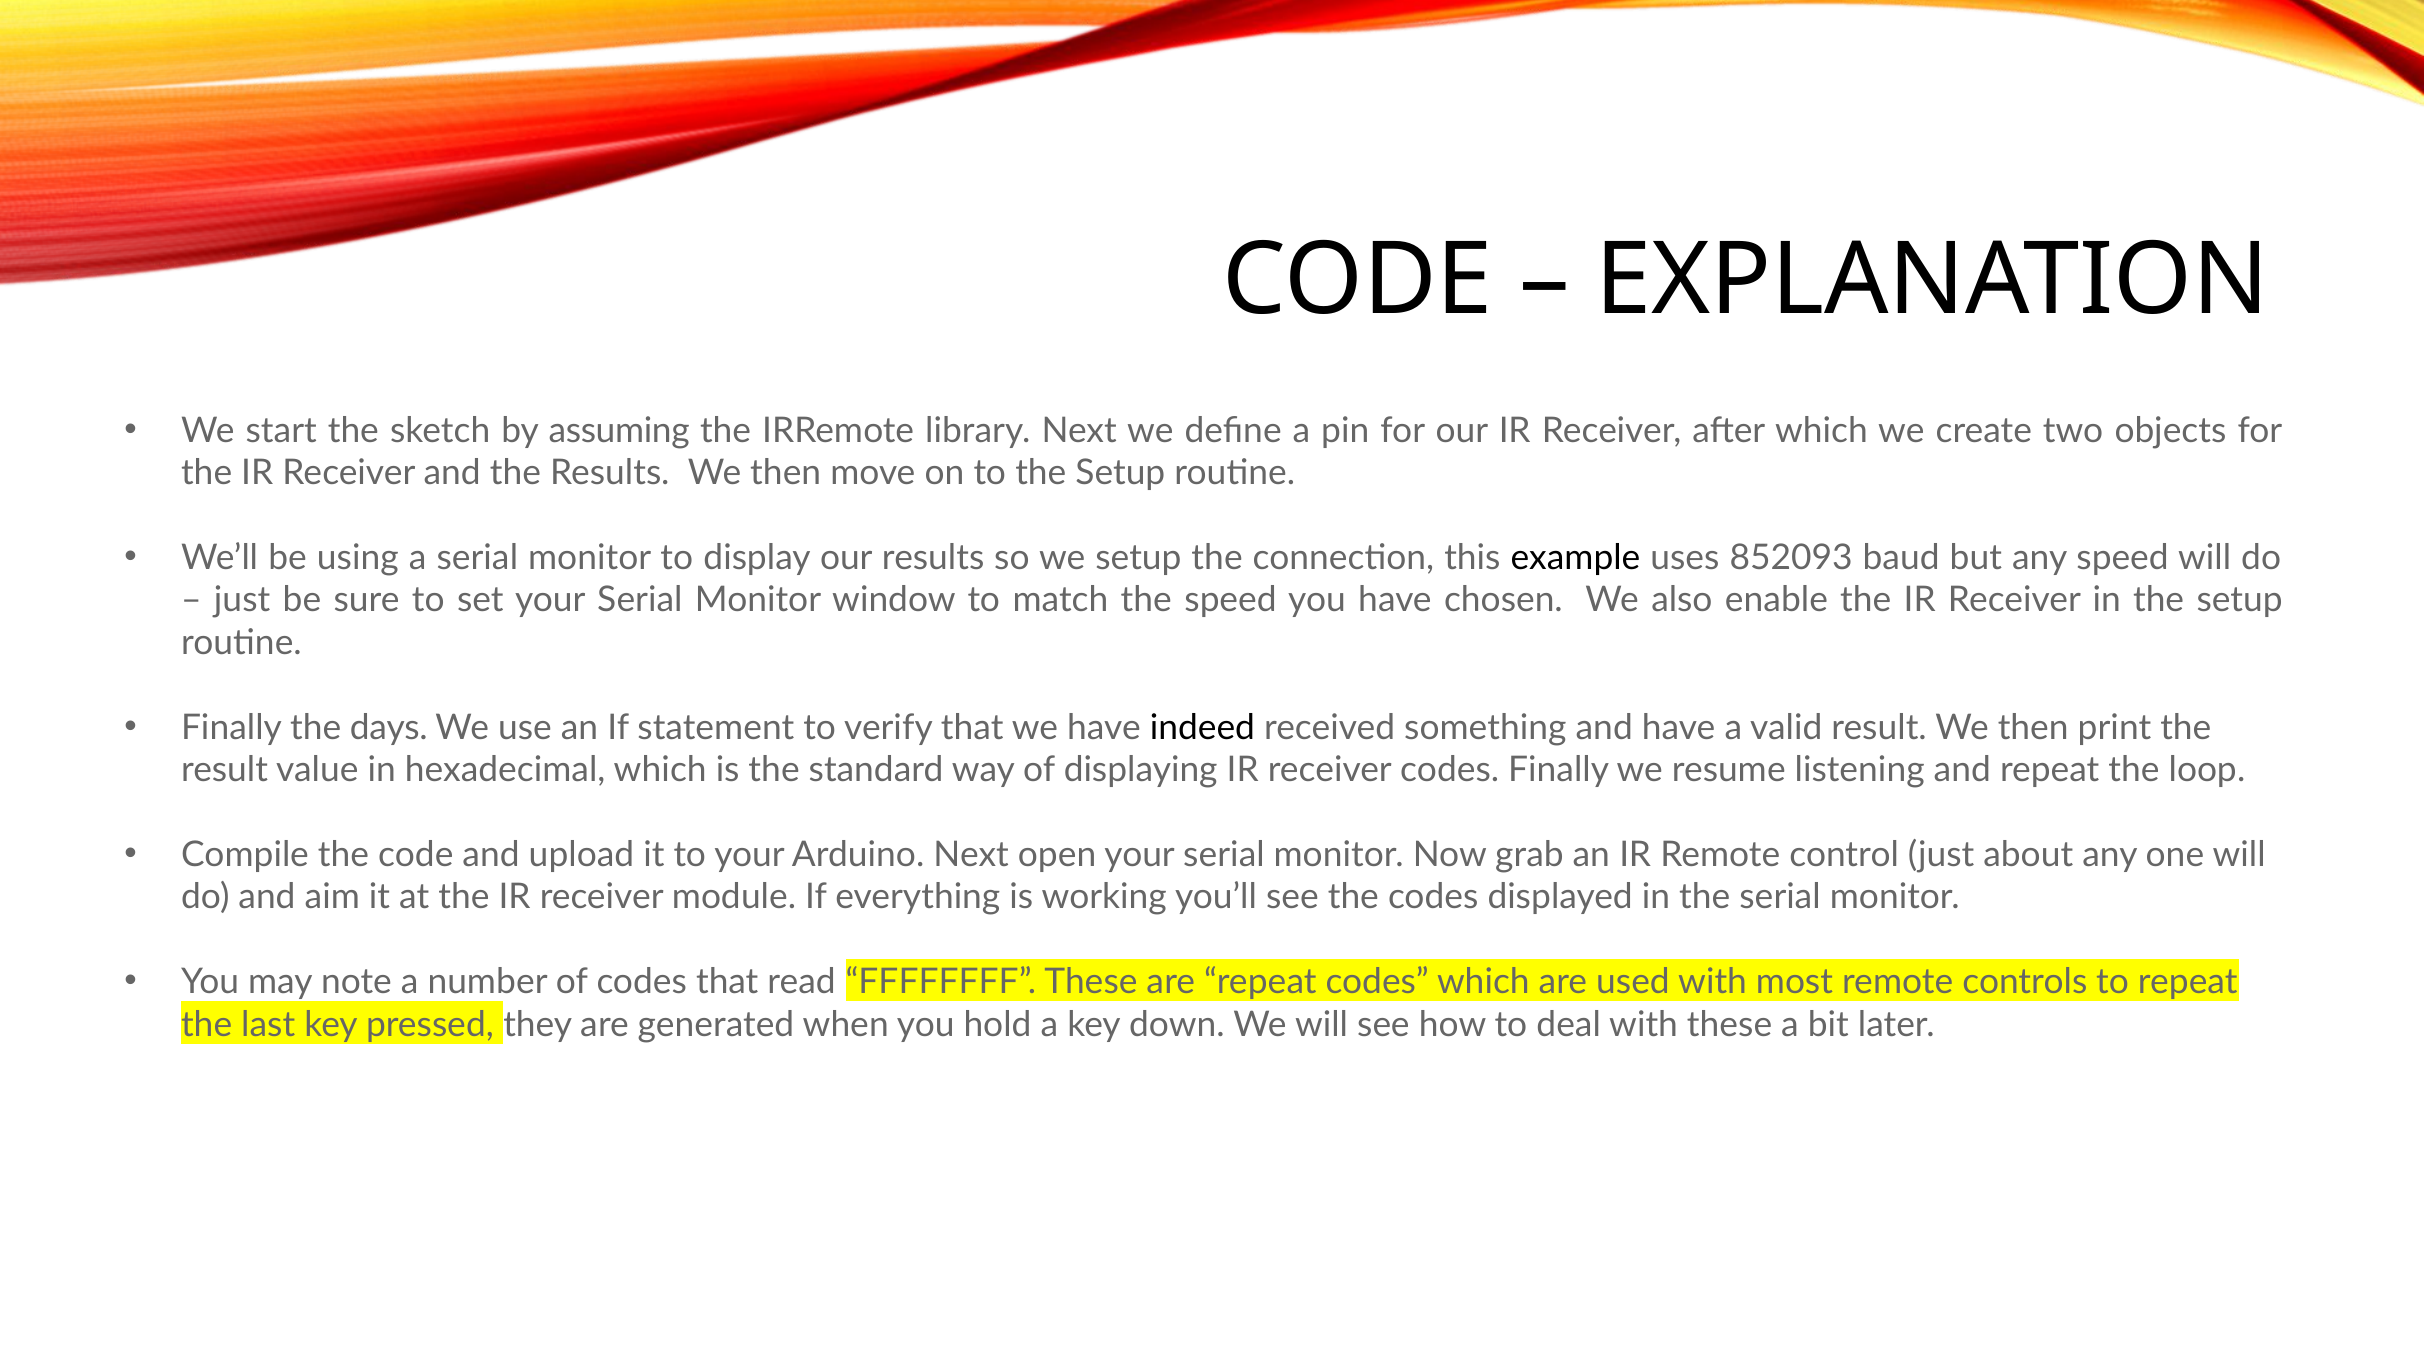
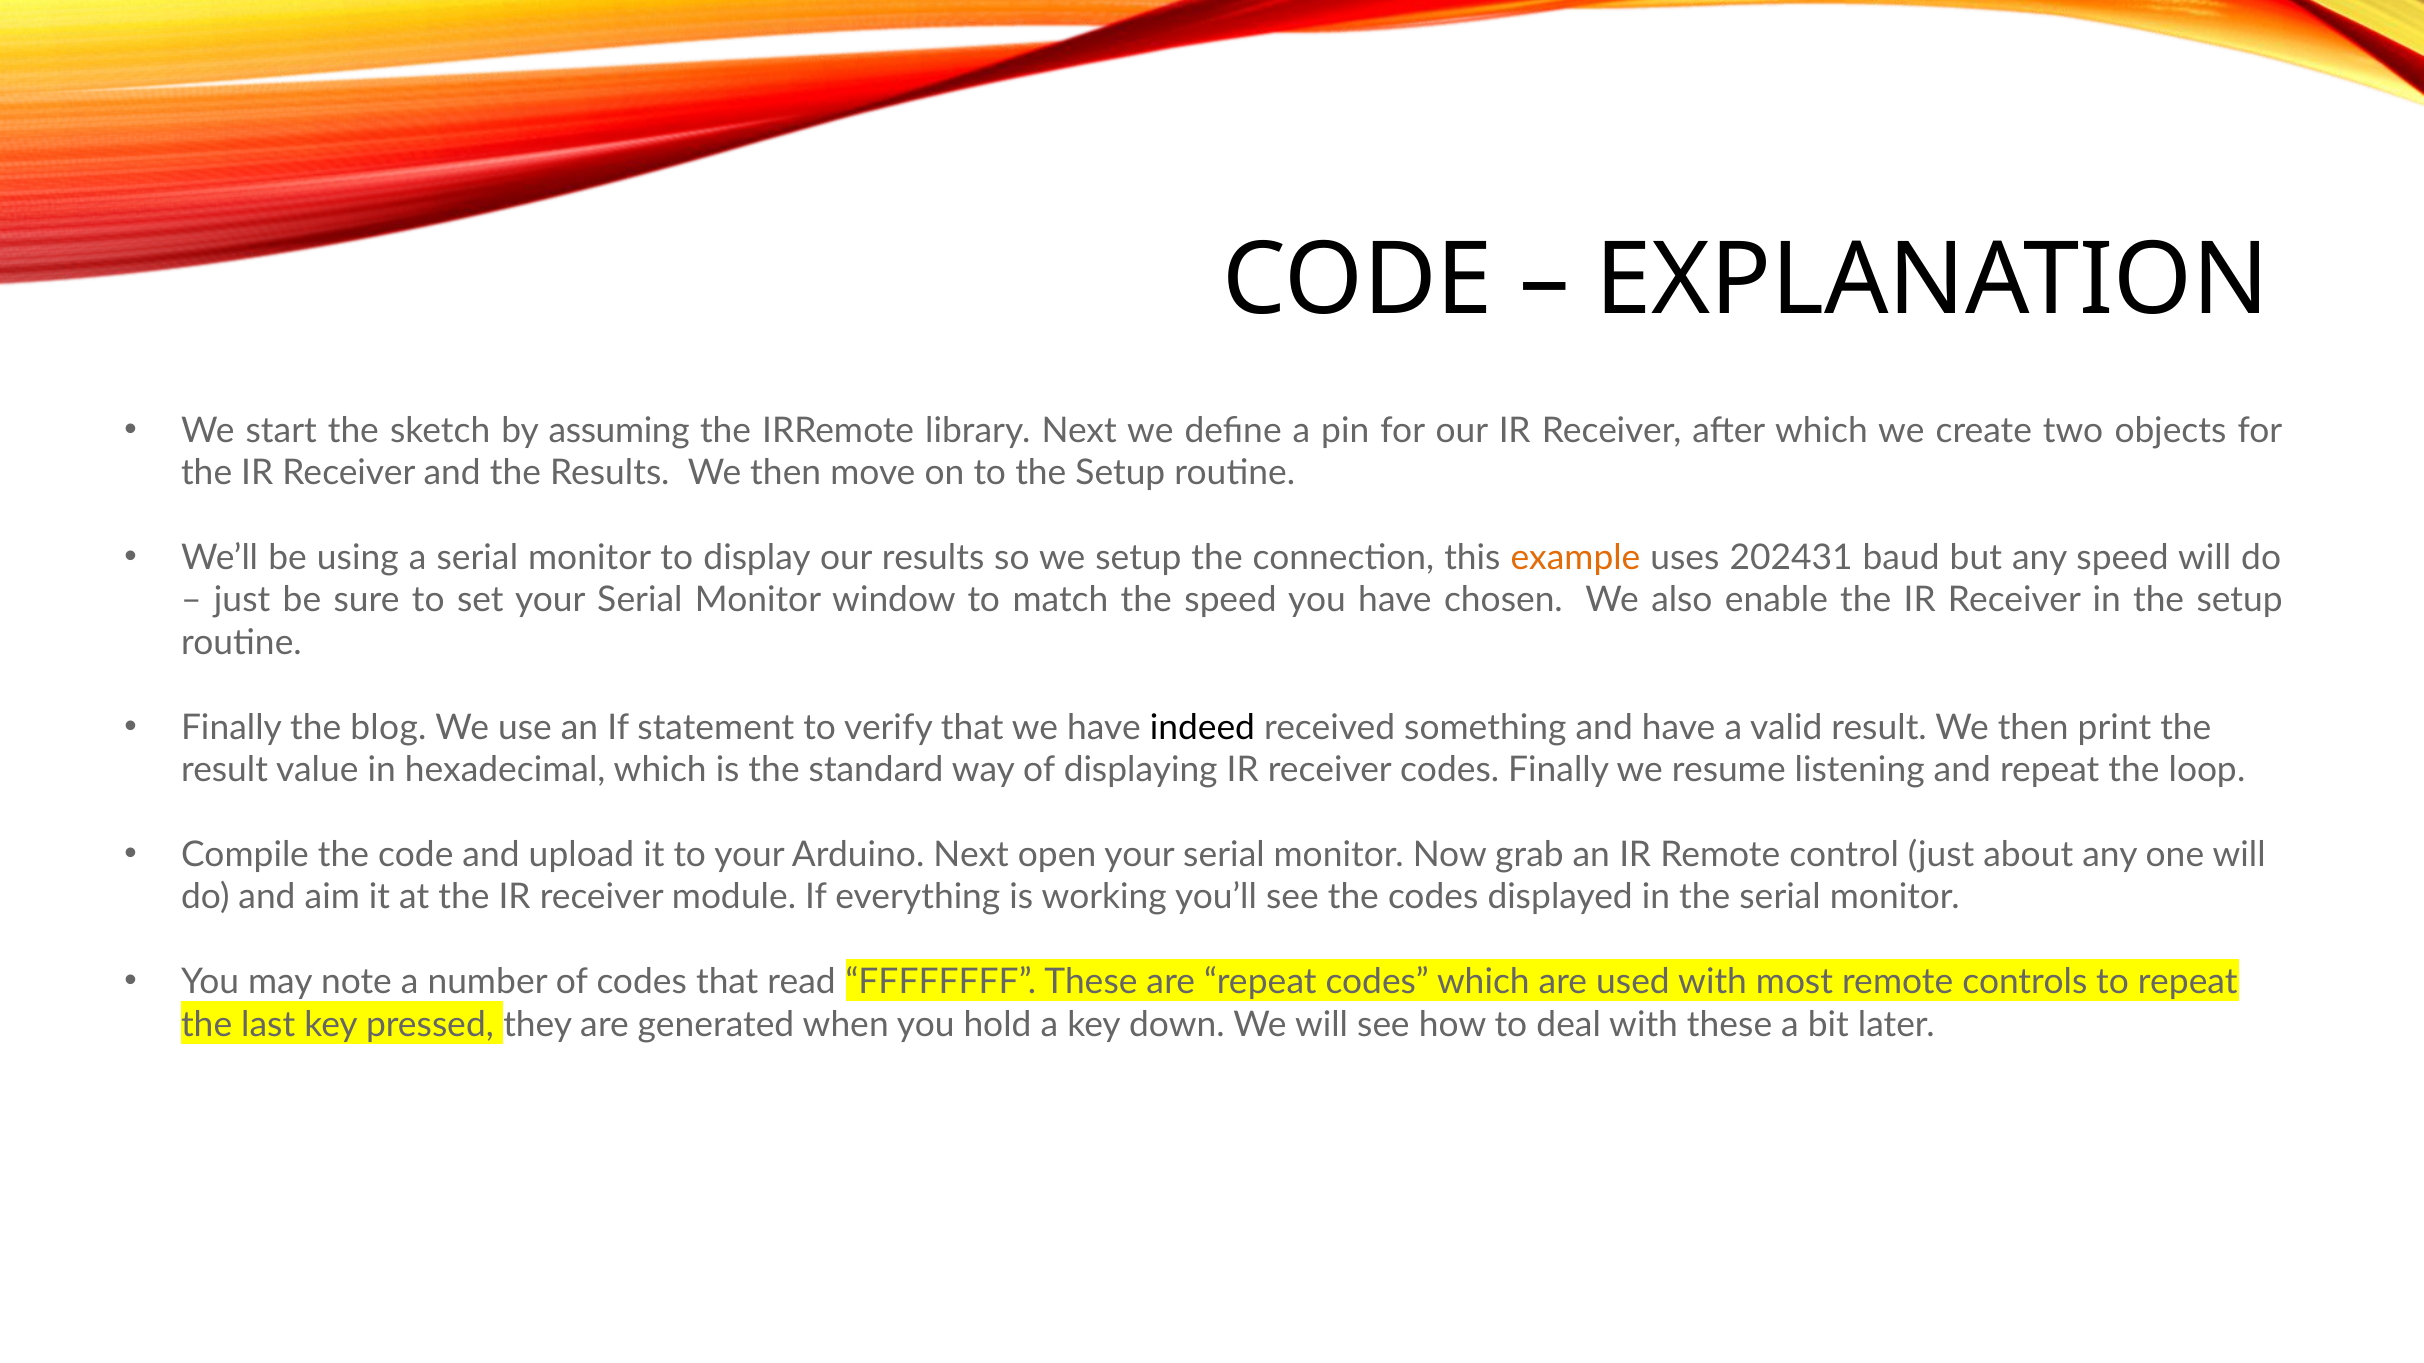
example colour: black -> orange
852093: 852093 -> 202431
days: days -> blog
